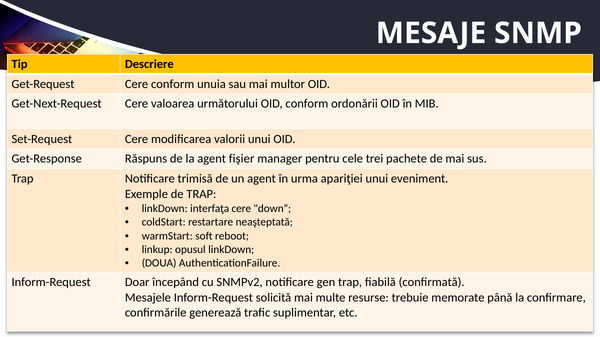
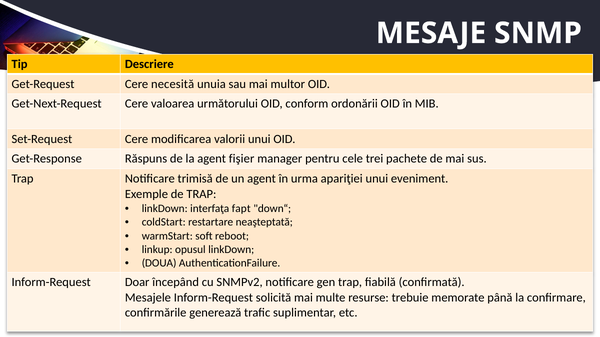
Cere conform: conform -> necesită
interfaţa cere: cere -> fapt
